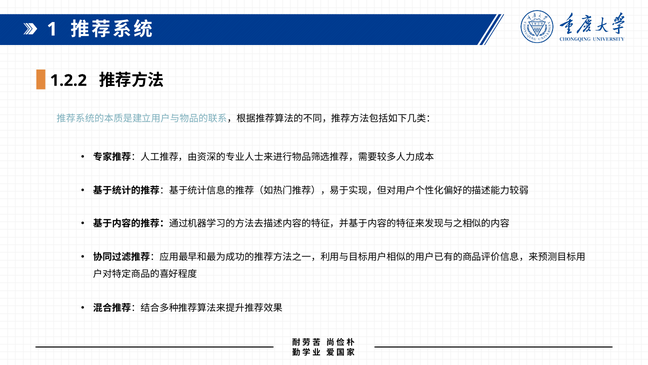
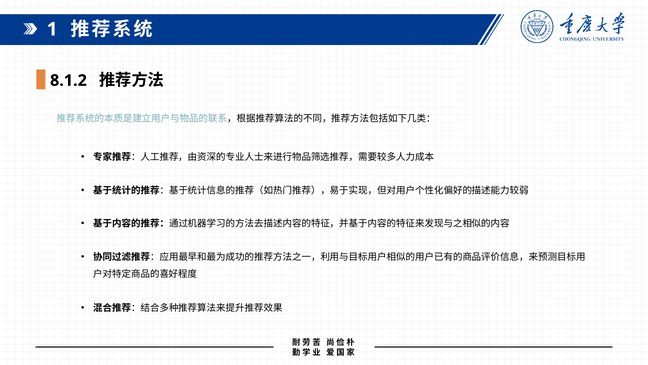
1.2.2: 1.2.2 -> 8.1.2
